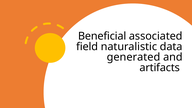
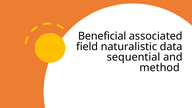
generated: generated -> sequential
artifacts: artifacts -> method
